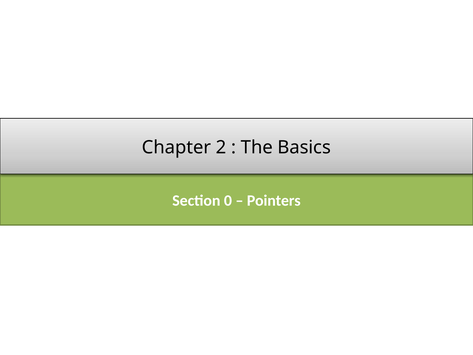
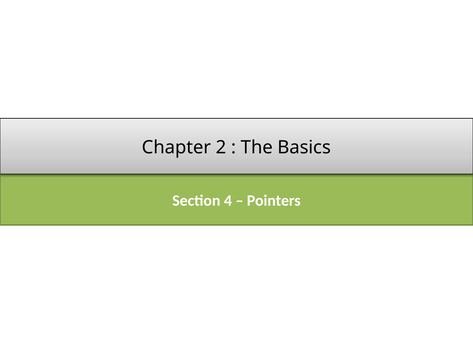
0: 0 -> 4
